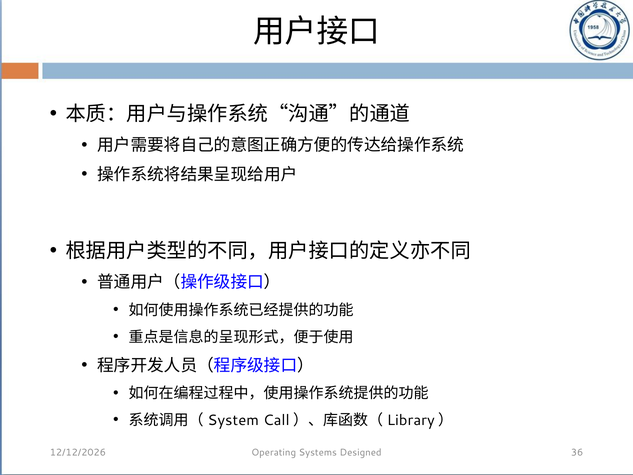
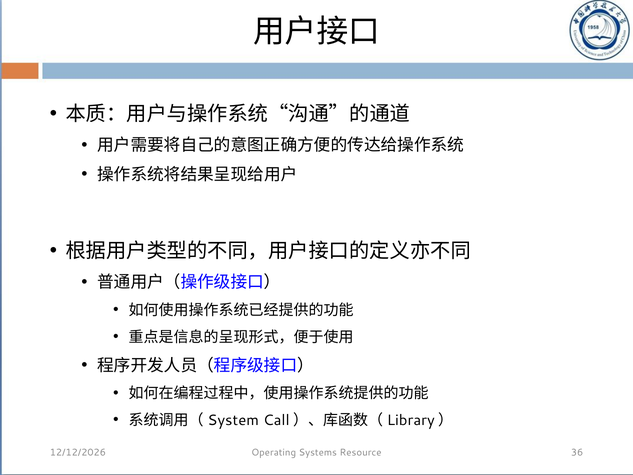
Designed: Designed -> Resource
